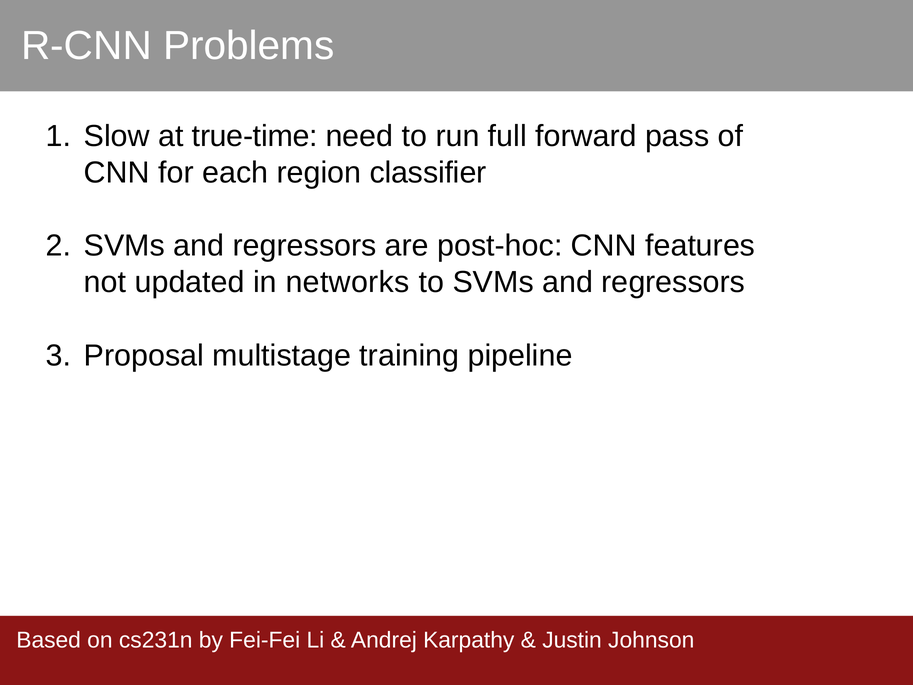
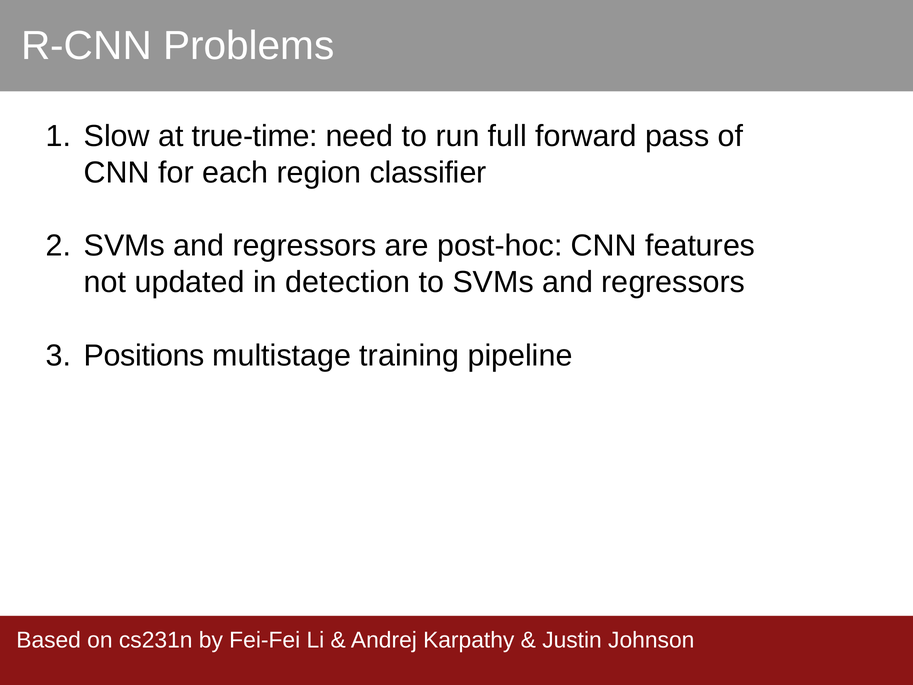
networks: networks -> detection
Proposal: Proposal -> Positions
